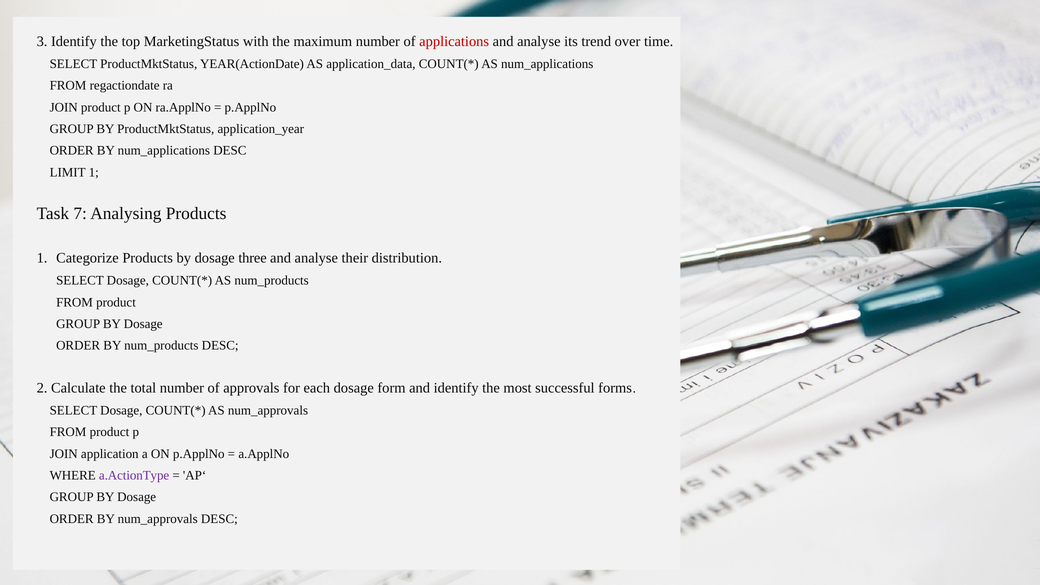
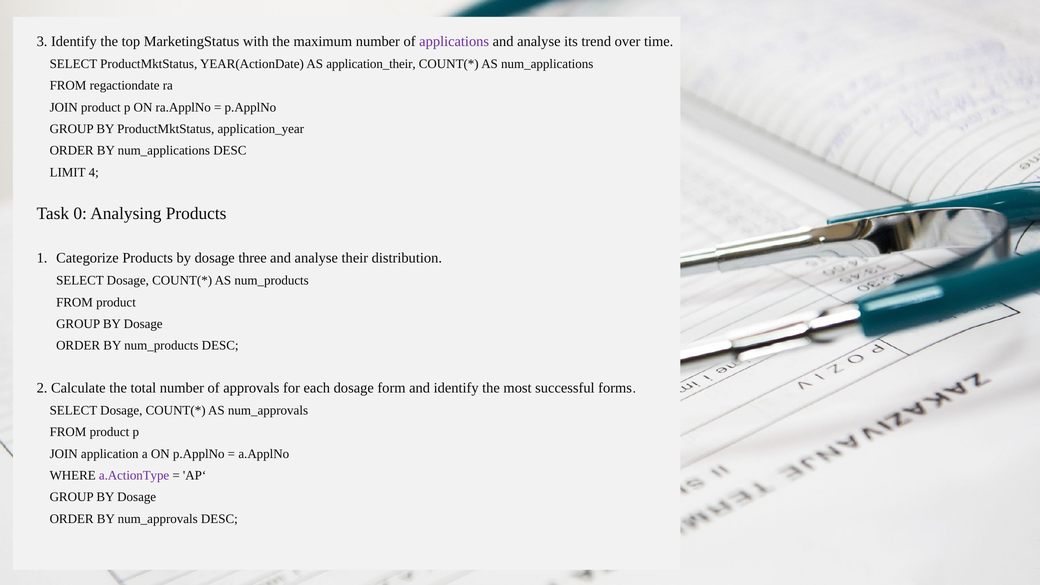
applications colour: red -> purple
application_data: application_data -> application_their
LIMIT 1: 1 -> 4
7: 7 -> 0
